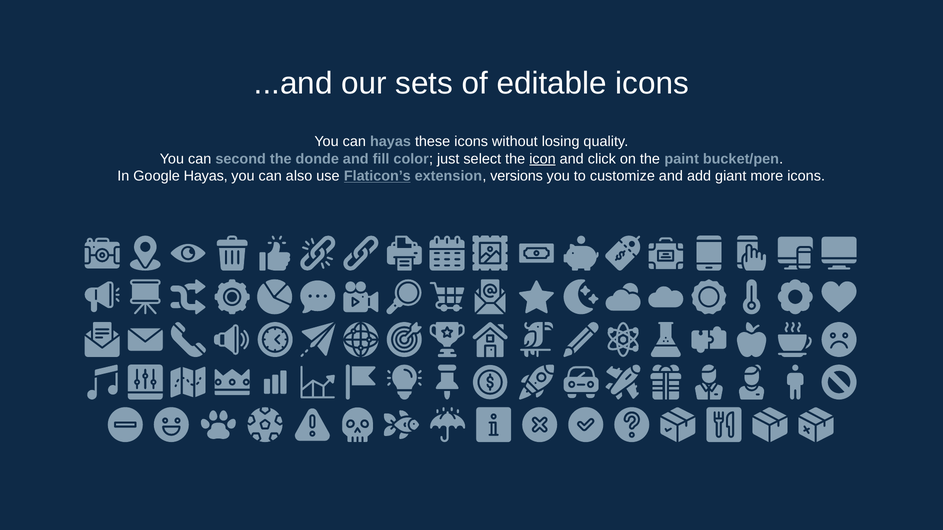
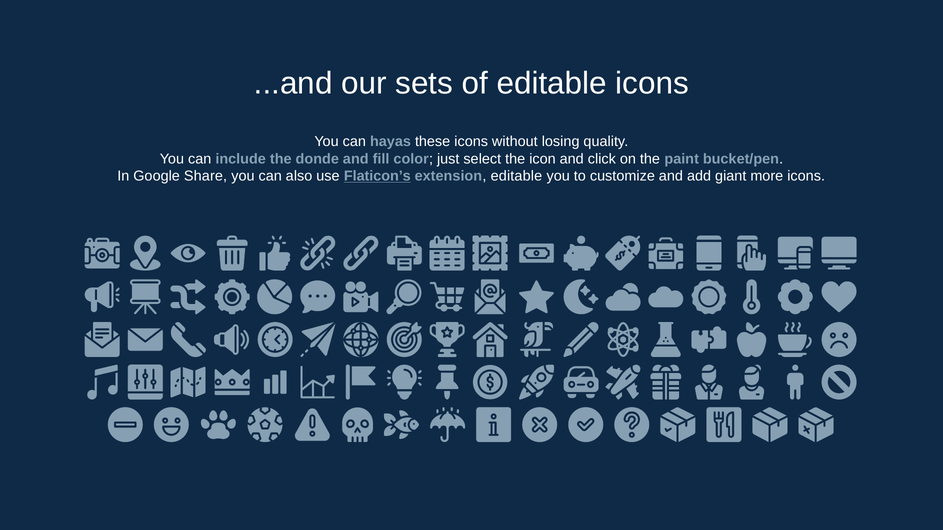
second: second -> include
icon underline: present -> none
Google Hayas: Hayas -> Share
extension versions: versions -> editable
